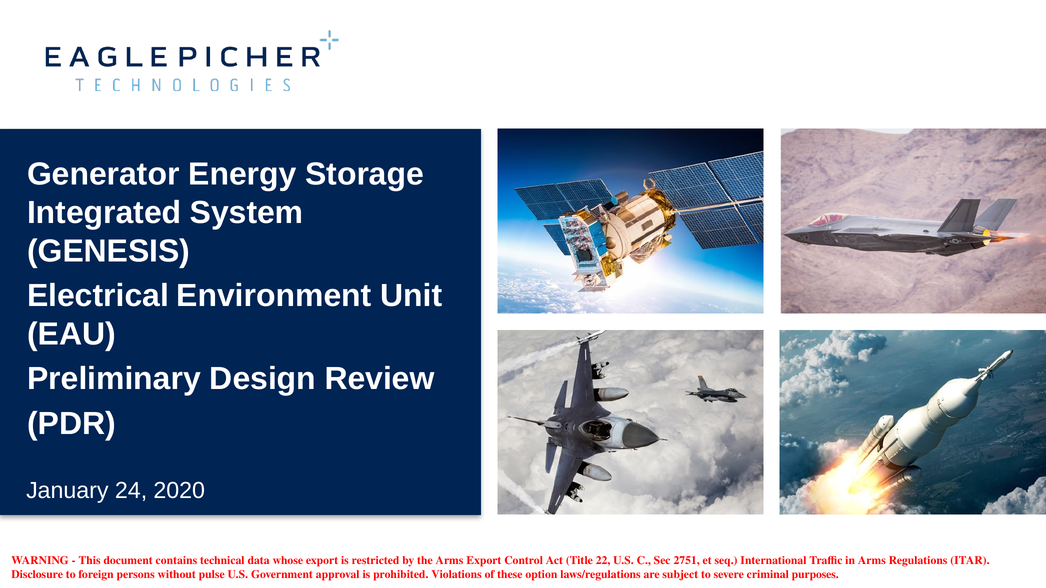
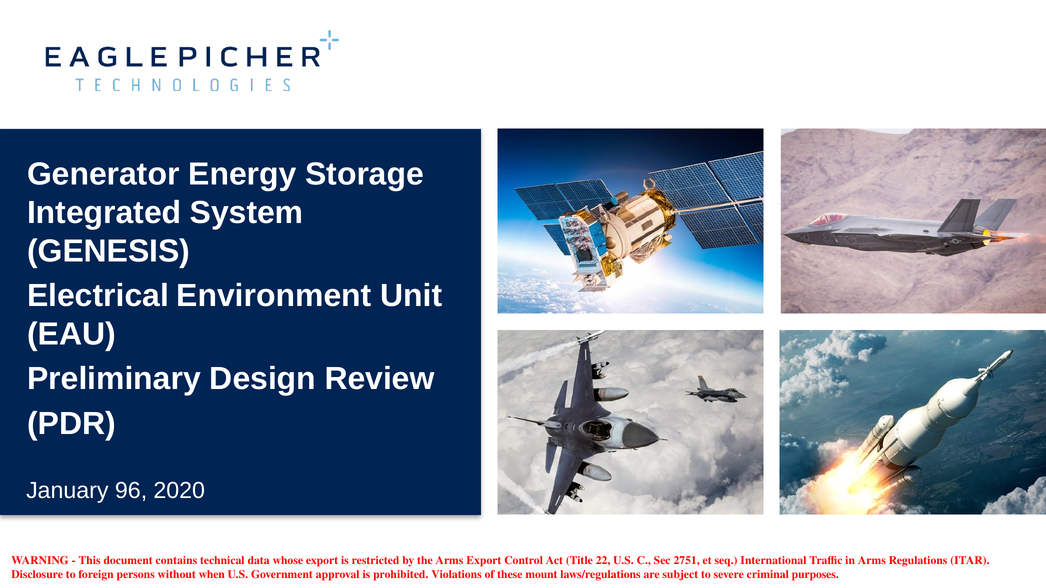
24: 24 -> 96
pulse: pulse -> when
option: option -> mount
